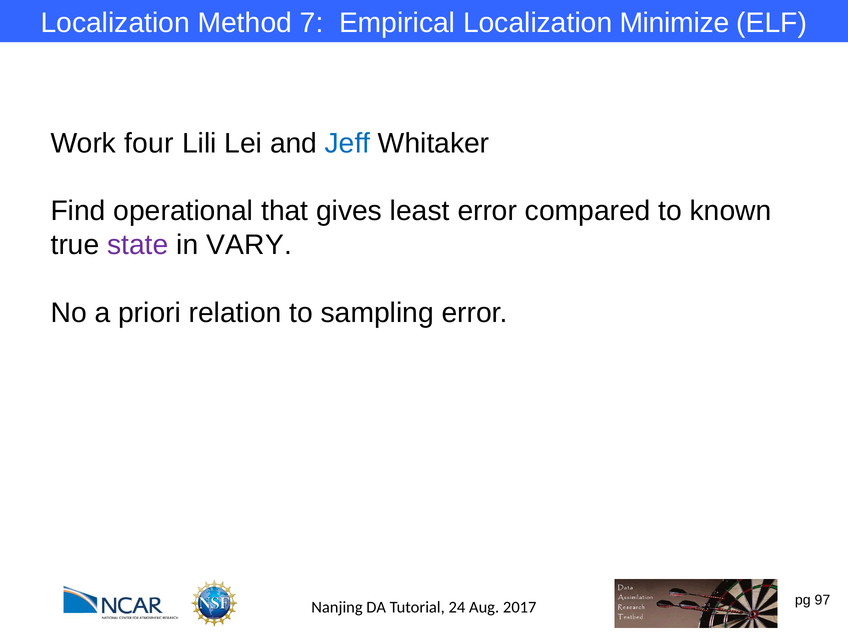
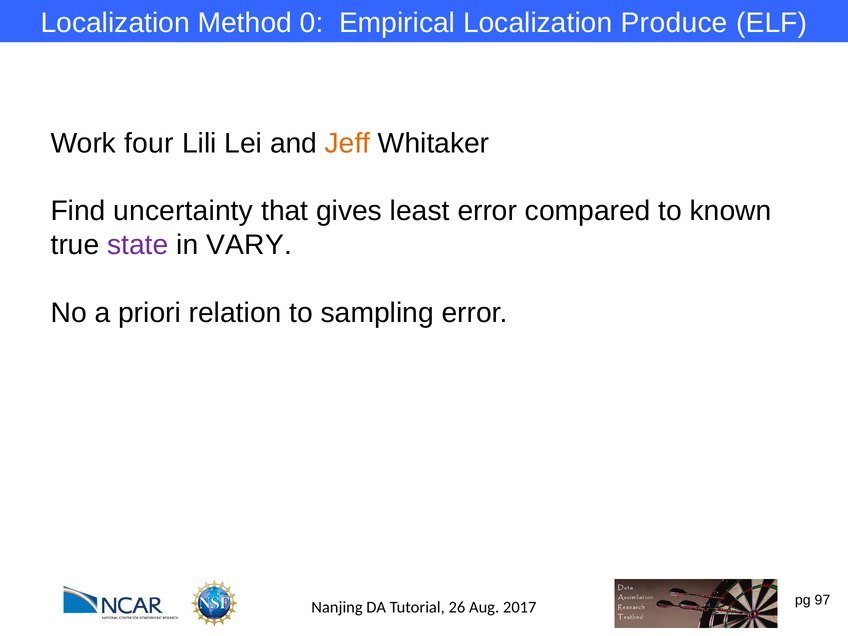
7: 7 -> 0
Minimize: Minimize -> Produce
Jeff colour: blue -> orange
operational: operational -> uncertainty
24: 24 -> 26
